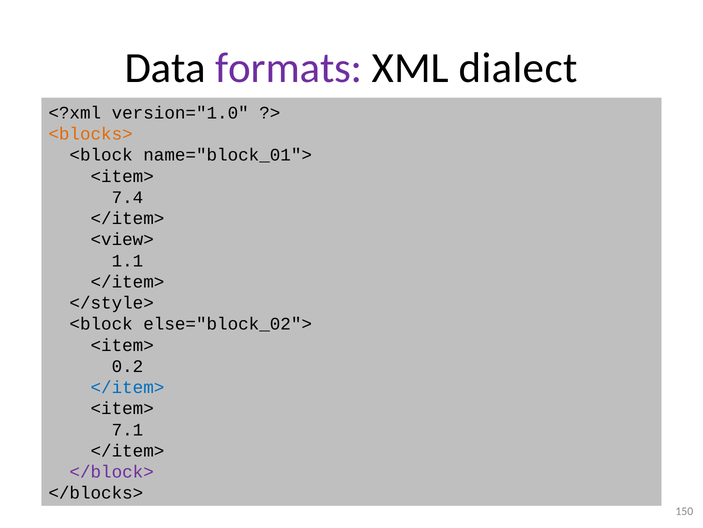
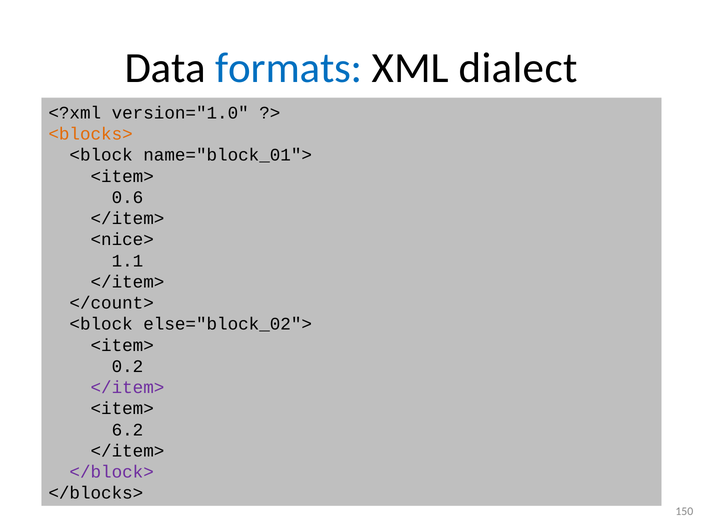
formats colour: purple -> blue
7.4: 7.4 -> 0.6
<view>: <view> -> <nice>
</style>: </style> -> </count>
</item> at (127, 387) colour: blue -> purple
7.1: 7.1 -> 6.2
